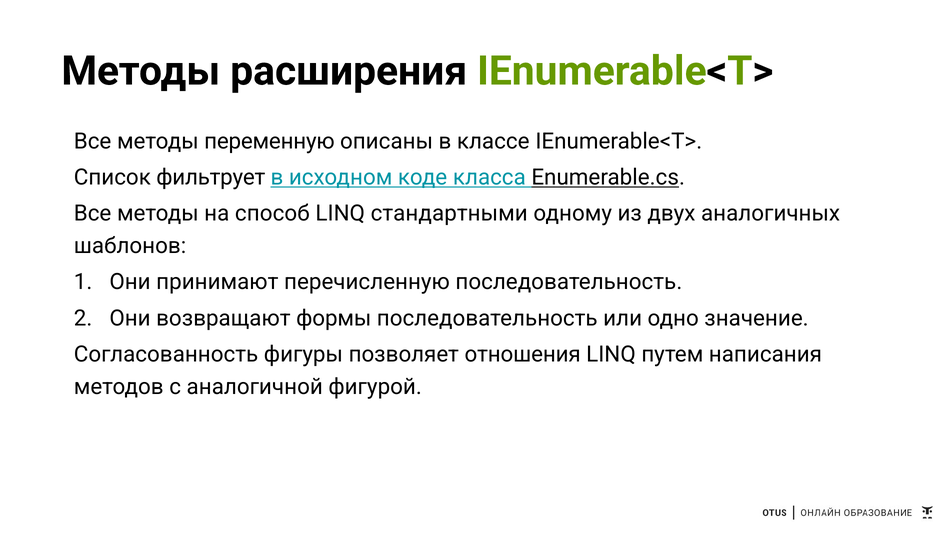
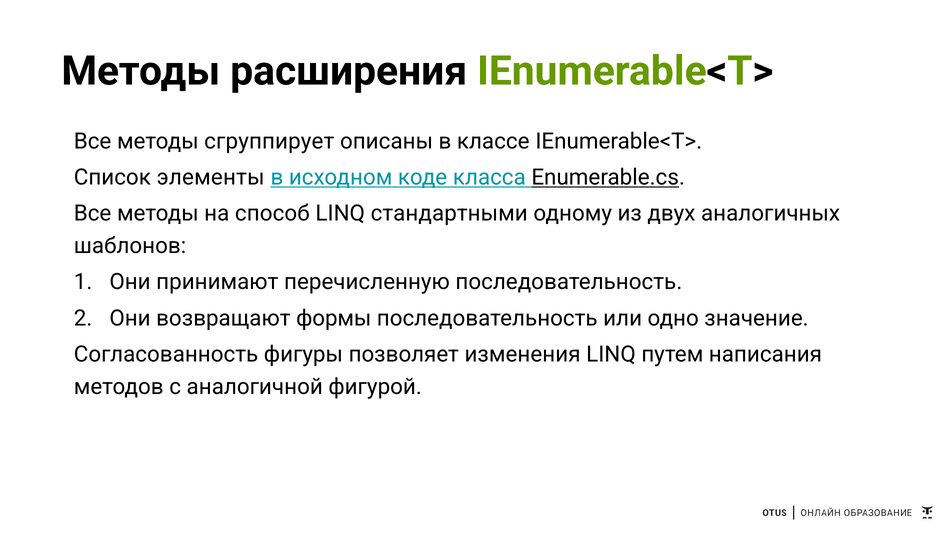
переменную: переменную -> сгруппирует
фильтрует: фильтрует -> элементы
отношения: отношения -> изменения
